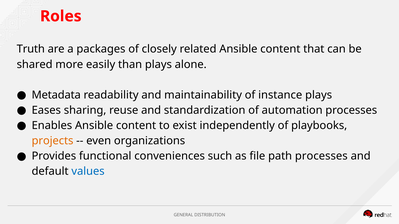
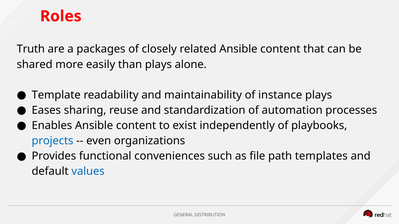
Metadata: Metadata -> Template
projects colour: orange -> blue
path processes: processes -> templates
